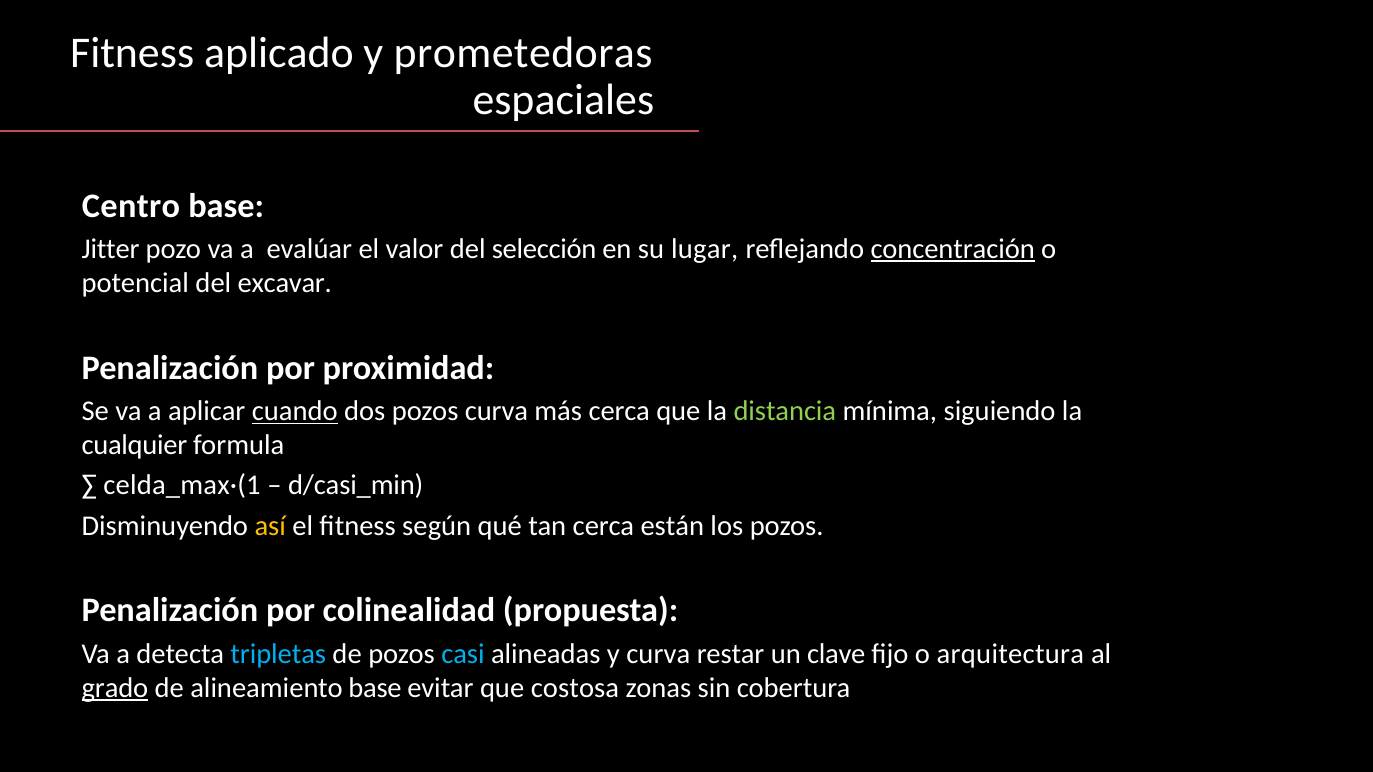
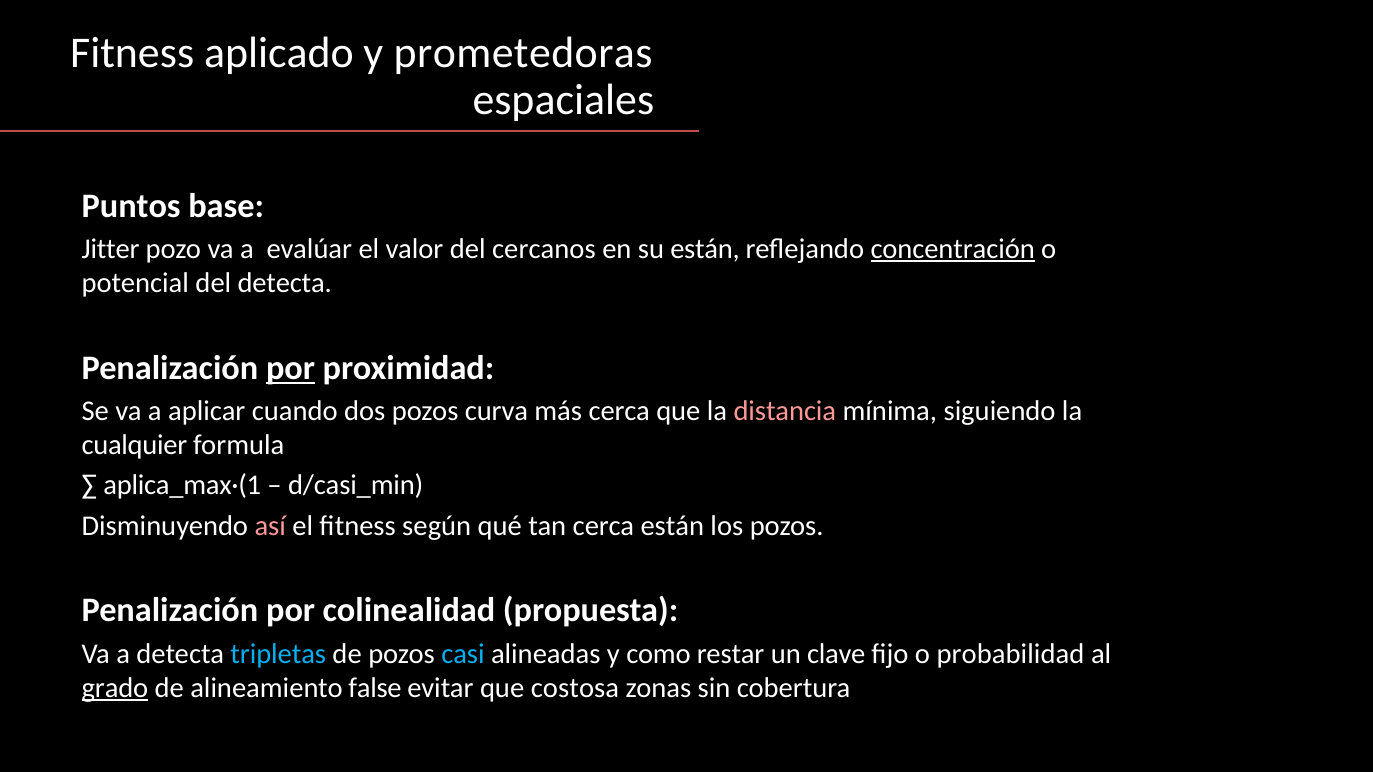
Centro: Centro -> Puntos
selección: selección -> cercanos
su lugar: lugar -> están
del excavar: excavar -> detecta
por at (291, 368) underline: none -> present
cuando underline: present -> none
distancia colour: light green -> pink
celda_max·(1: celda_max·(1 -> aplica_max·(1
así colour: yellow -> pink
y curva: curva -> como
arquitectura: arquitectura -> probabilidad
alineamiento base: base -> false
